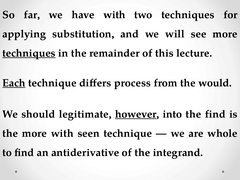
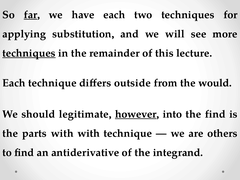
far underline: none -> present
have with: with -> each
Each at (14, 83) underline: present -> none
process: process -> outside
the more: more -> parts
with seen: seen -> with
whole: whole -> others
